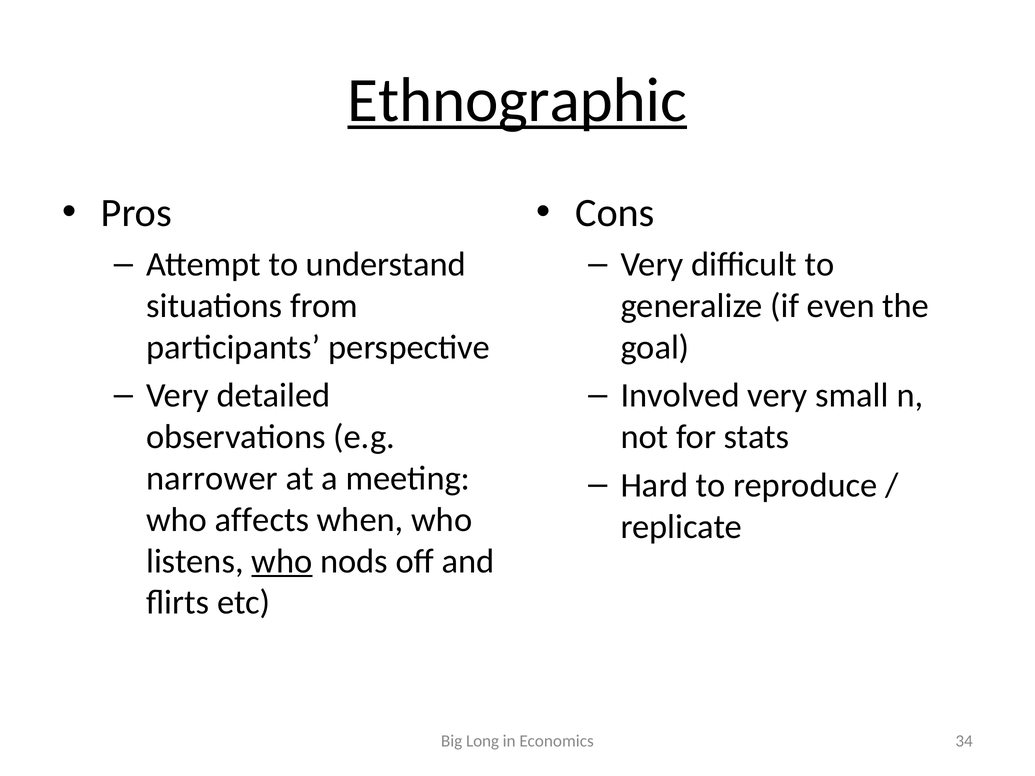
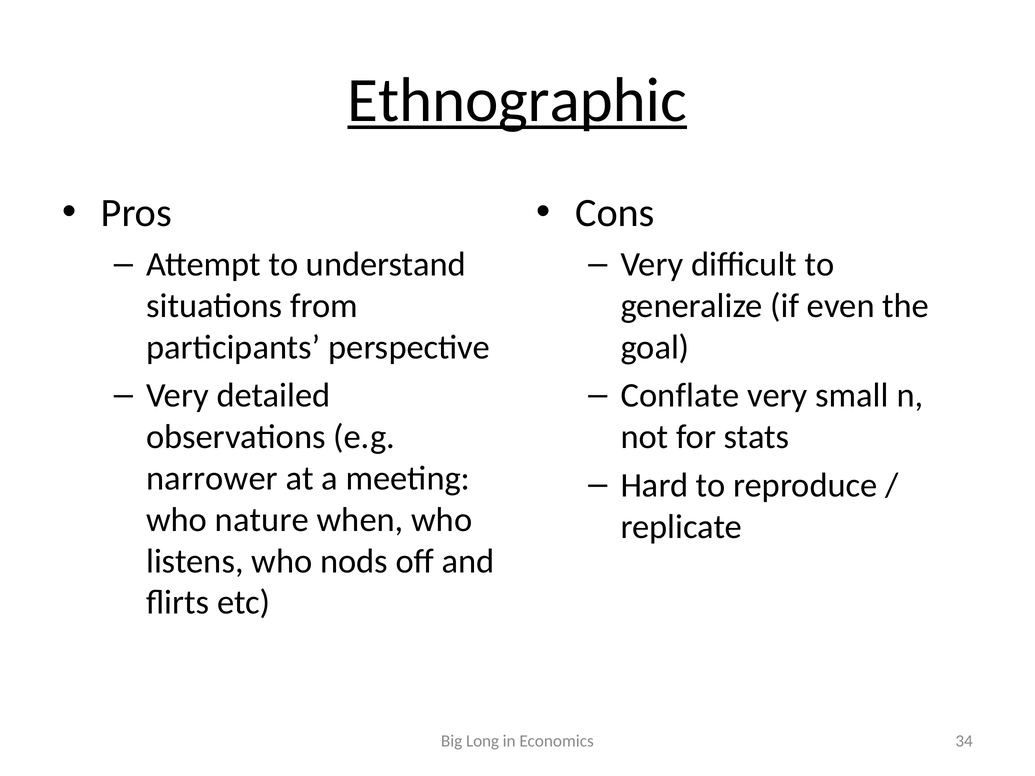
Involved: Involved -> Conflate
affects: affects -> nature
who at (282, 561) underline: present -> none
